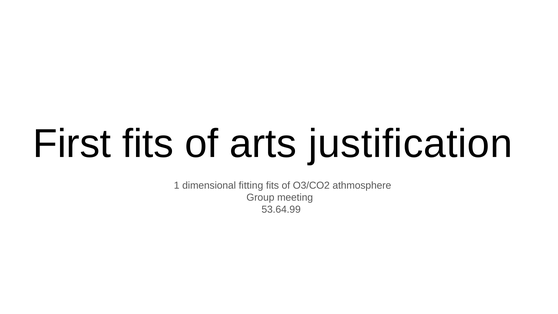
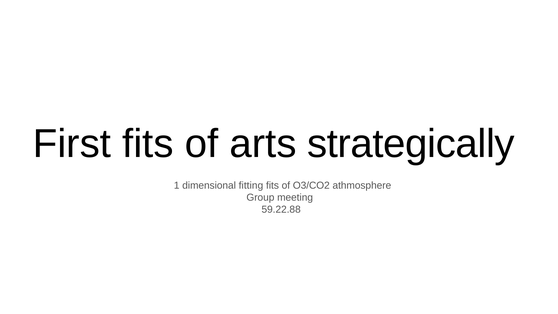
justification: justification -> strategically
53.64.99: 53.64.99 -> 59.22.88
